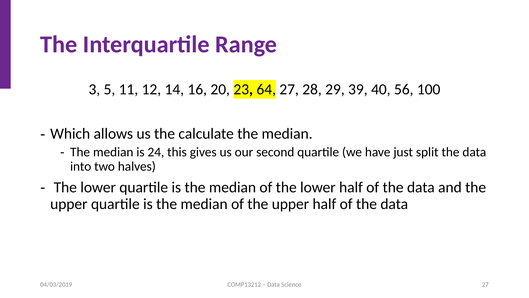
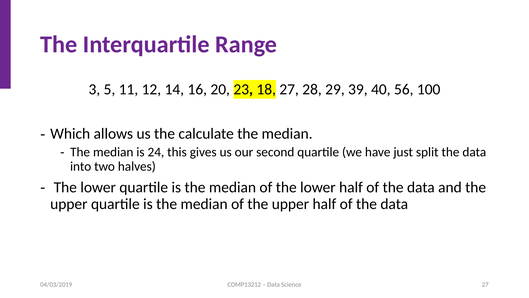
64: 64 -> 18
